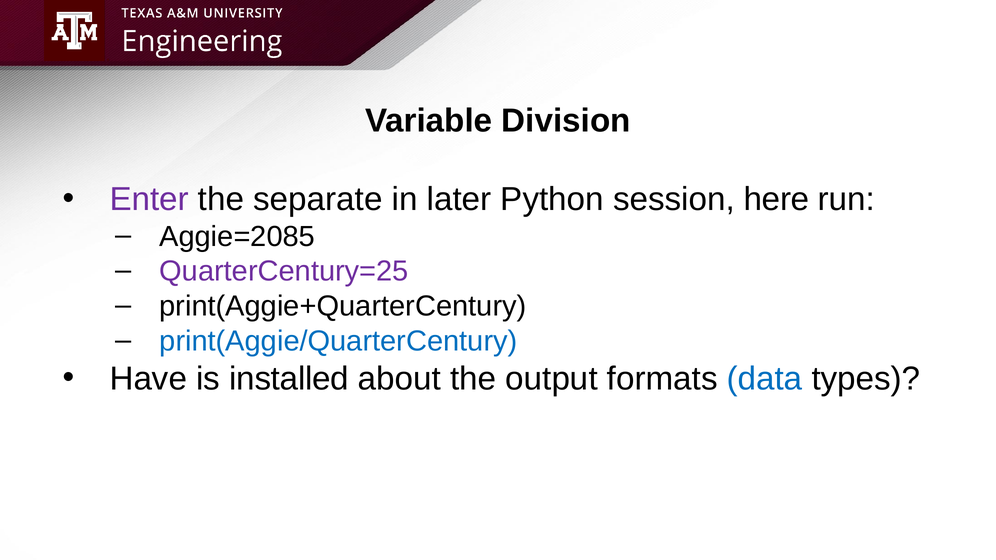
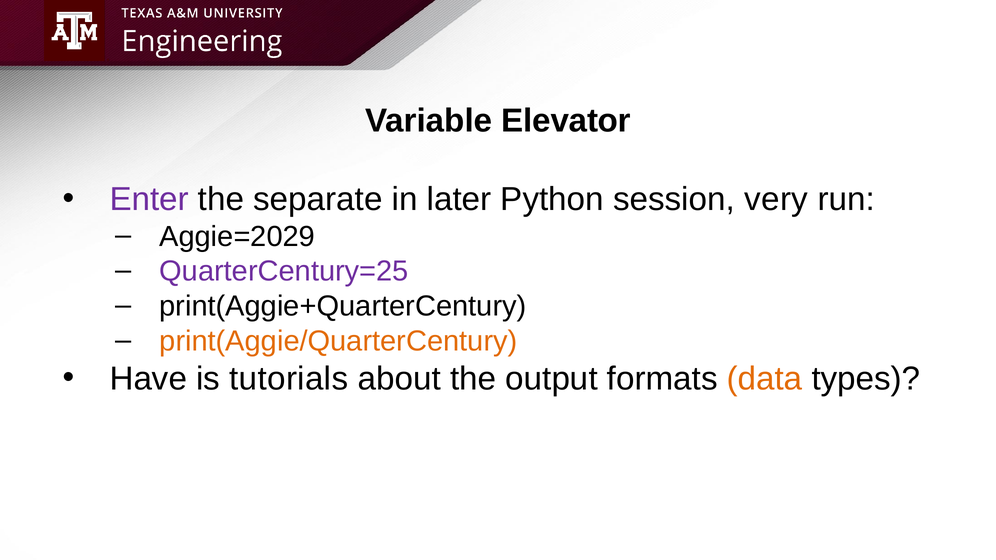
Division: Division -> Elevator
here: here -> very
Aggie=2085: Aggie=2085 -> Aggie=2029
print(Aggie/QuarterCentury colour: blue -> orange
installed: installed -> tutorials
data colour: blue -> orange
